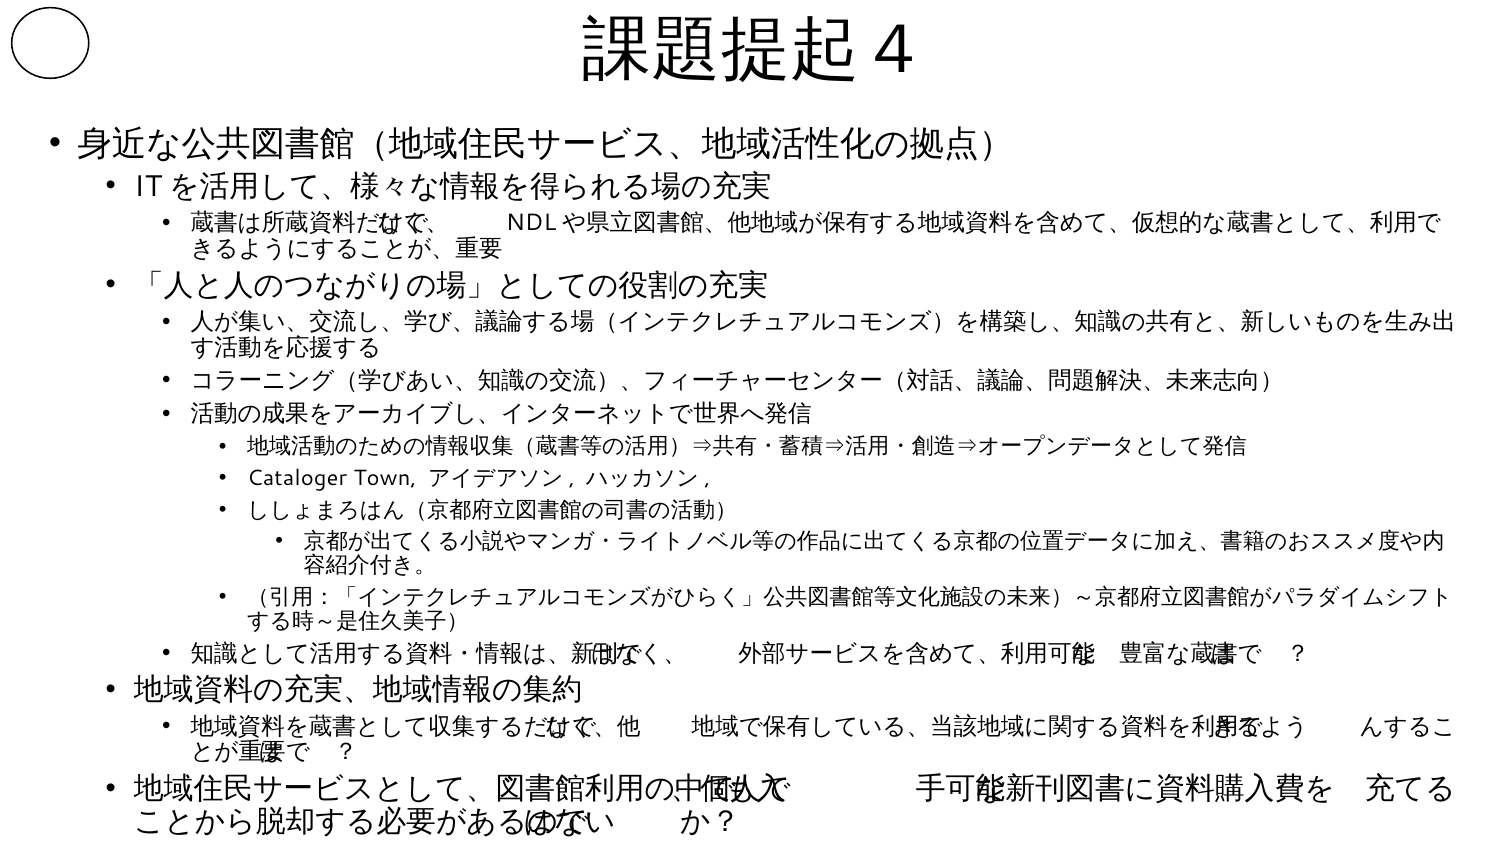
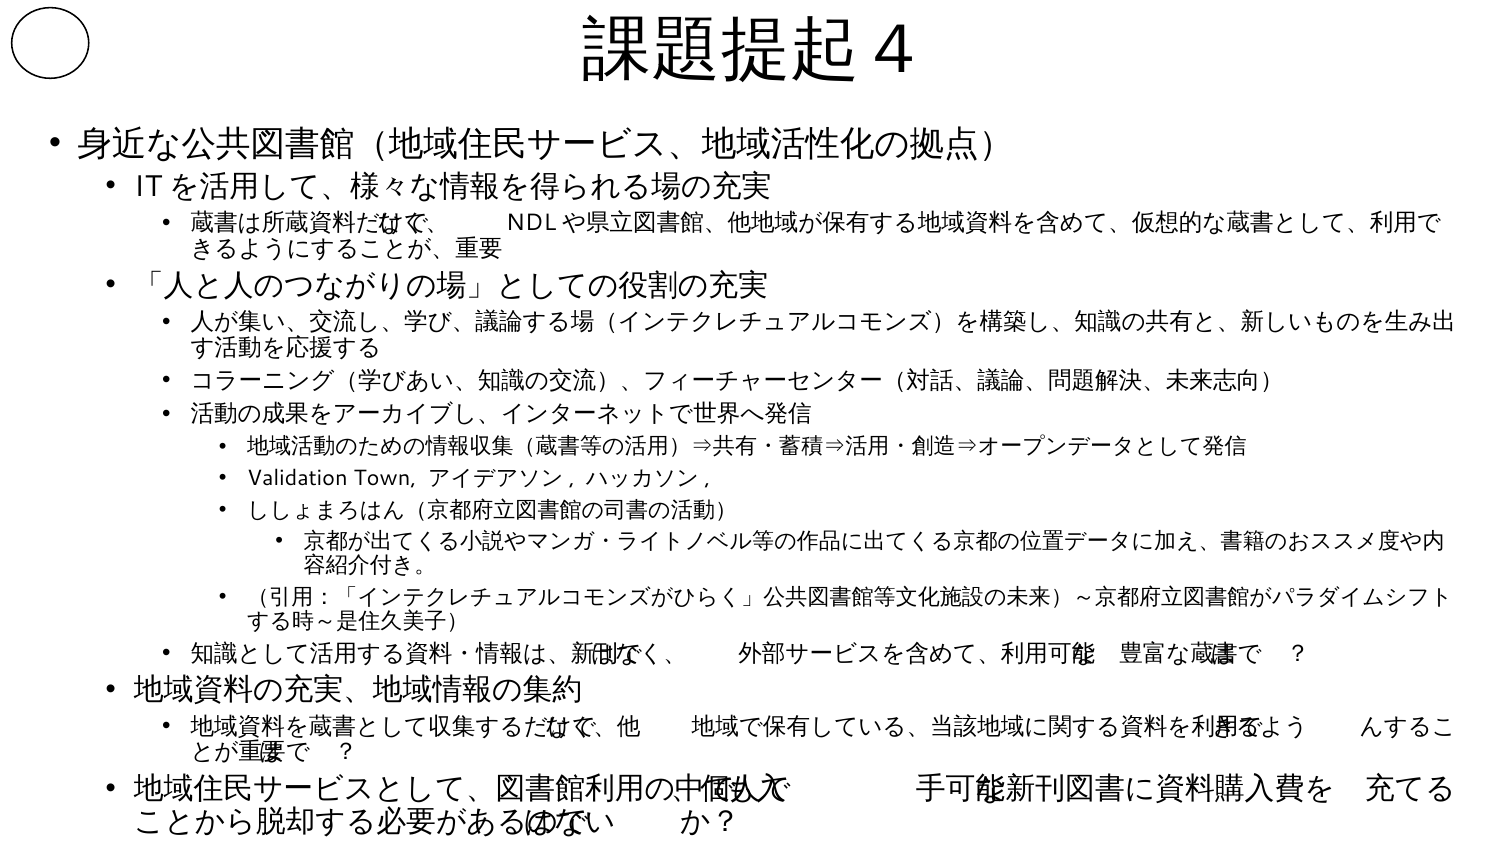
Cataloger: Cataloger -> Validation
